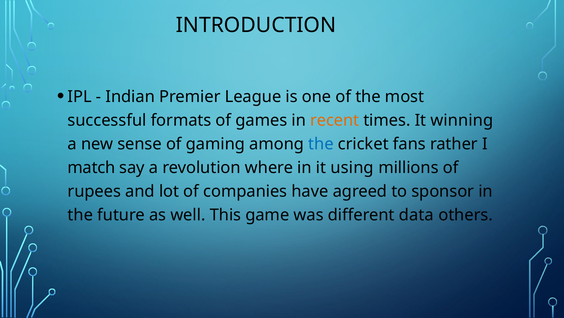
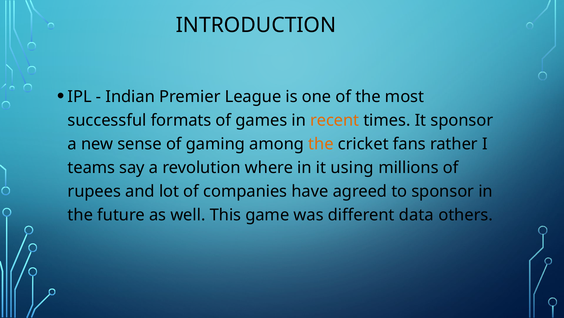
It winning: winning -> sponsor
the at (321, 144) colour: blue -> orange
match: match -> teams
